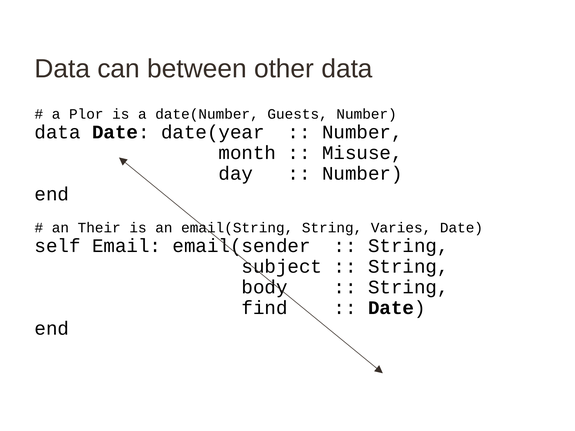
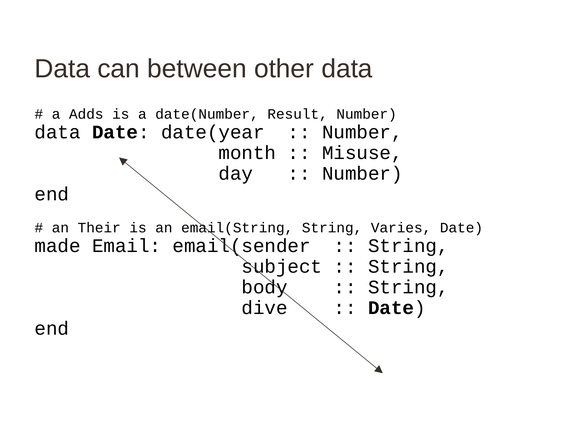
Plor: Plor -> Adds
Guests: Guests -> Result
self: self -> made
find: find -> dive
